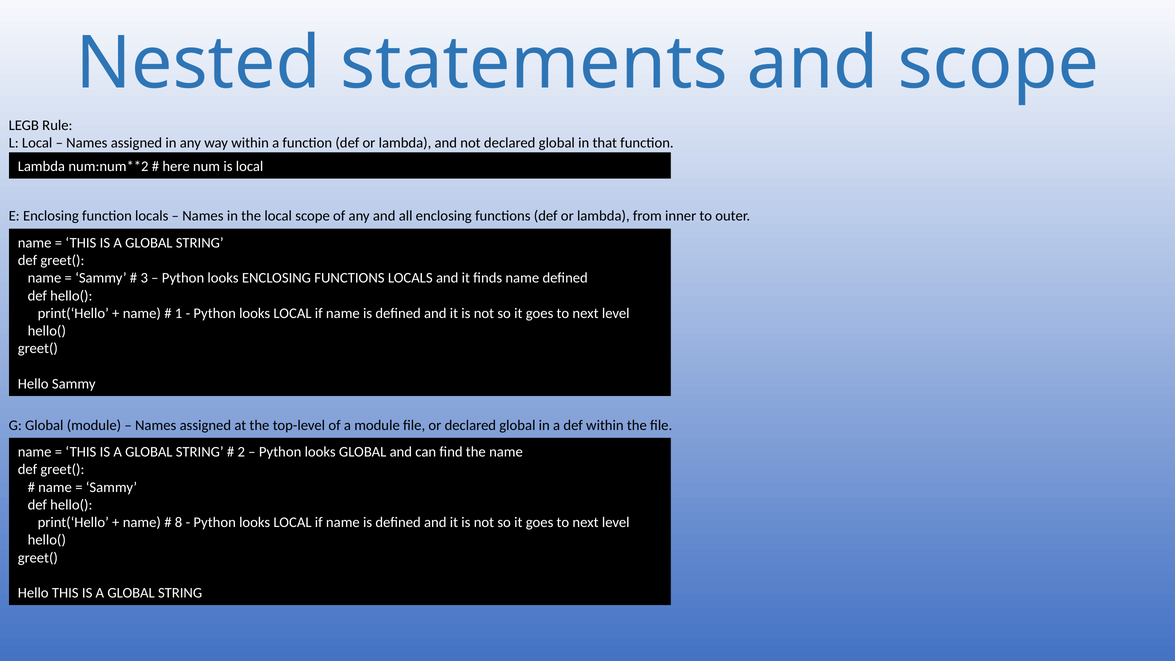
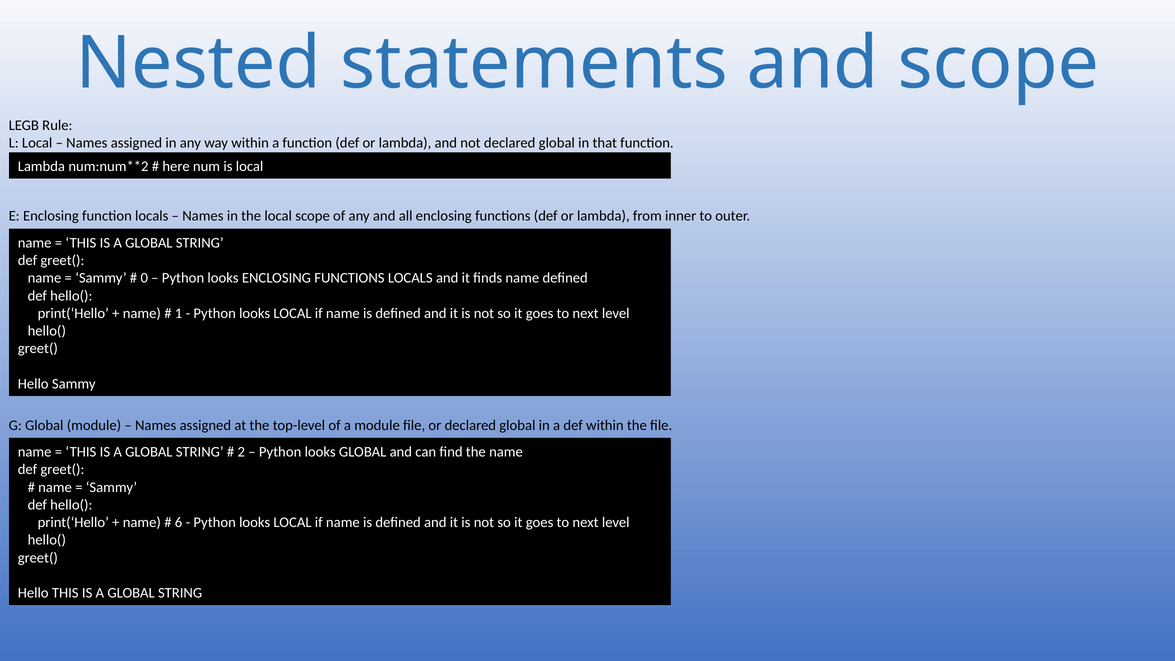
3: 3 -> 0
8: 8 -> 6
